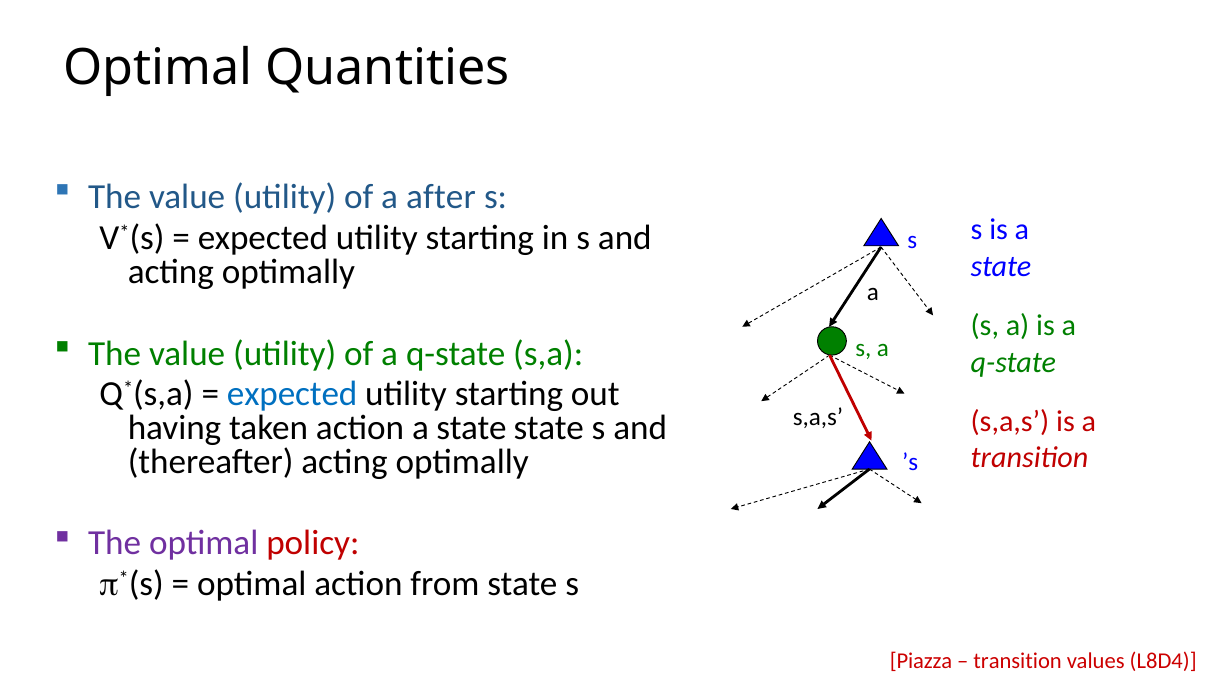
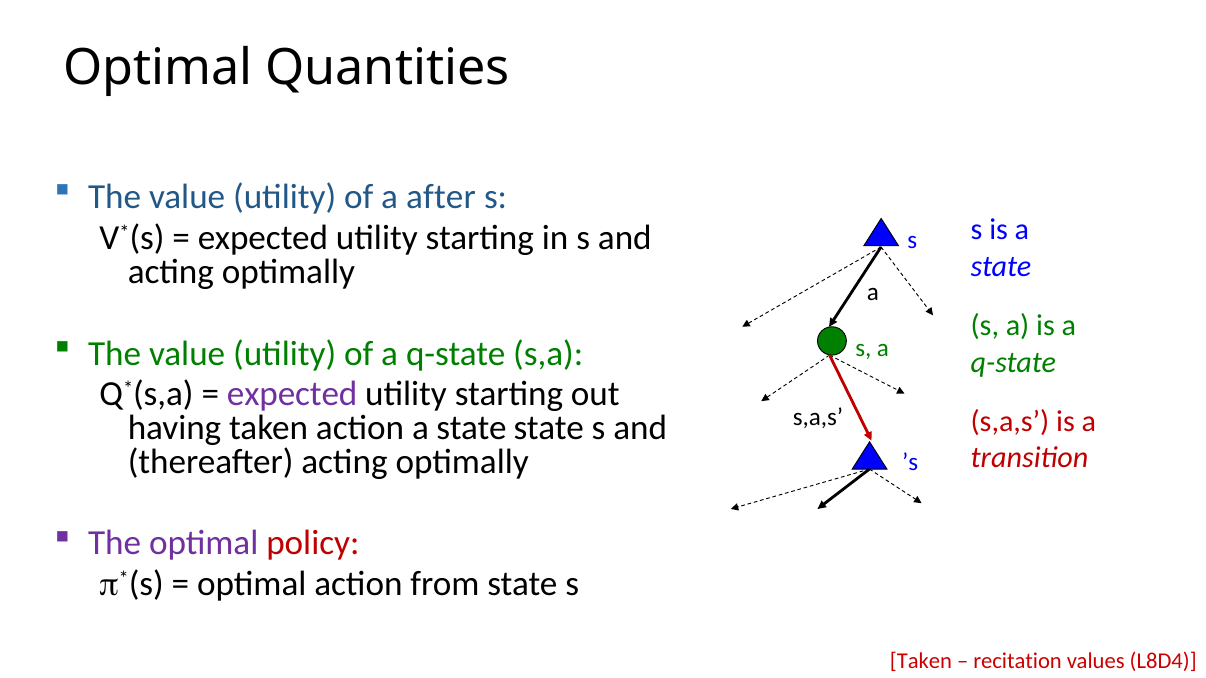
expected at (292, 394) colour: blue -> purple
Piazza at (921, 661): Piazza -> Taken
transition at (1018, 661): transition -> recitation
